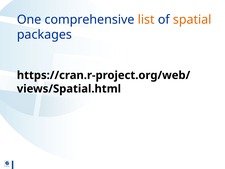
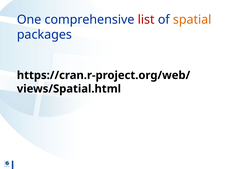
list colour: orange -> red
